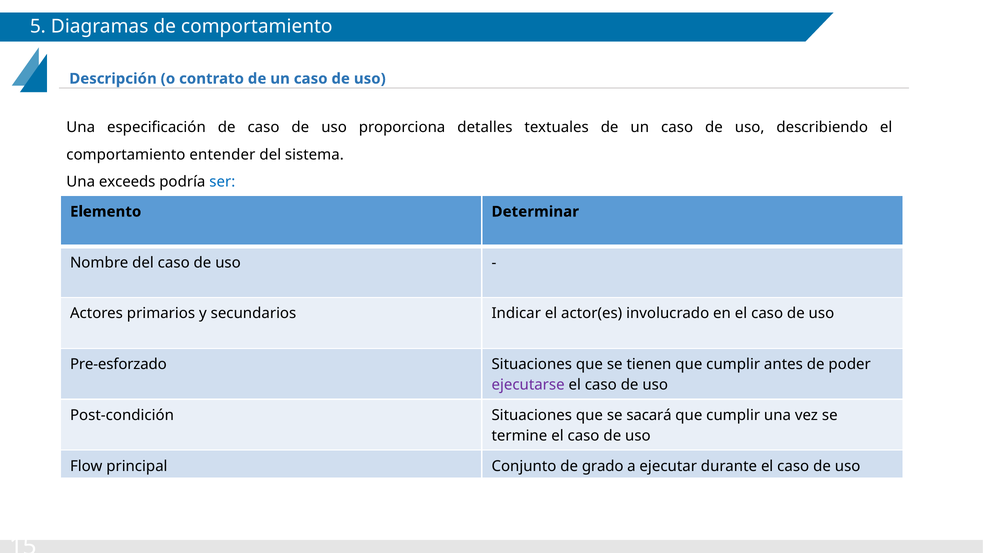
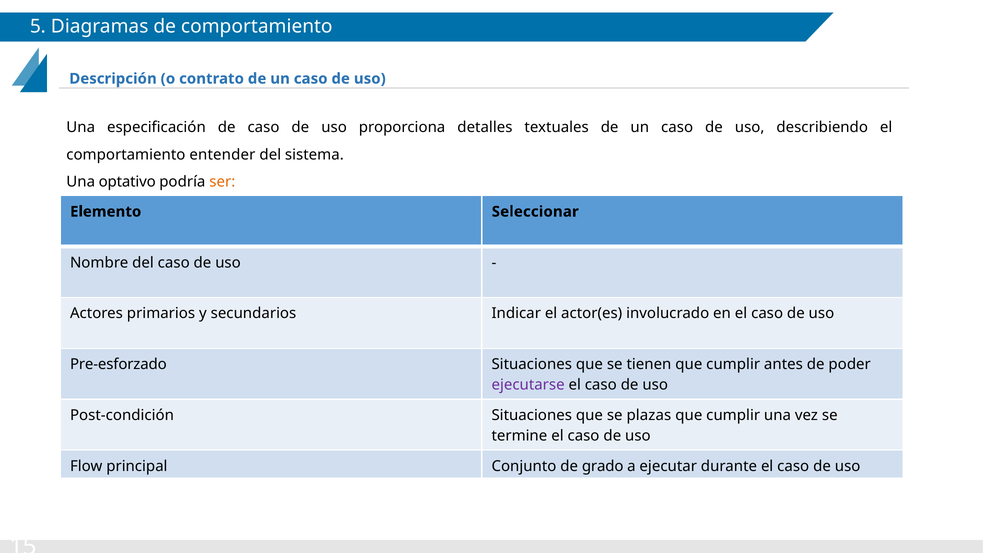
exceeds: exceeds -> optativo
ser colour: blue -> orange
Determinar: Determinar -> Seleccionar
sacará: sacará -> plazas
